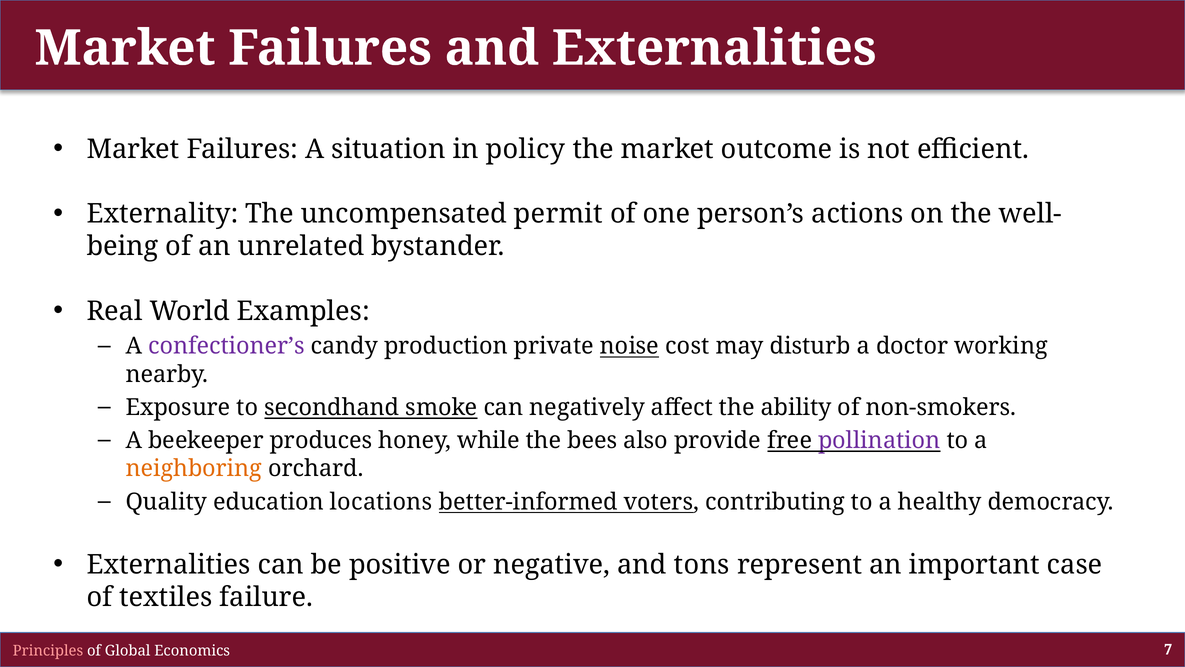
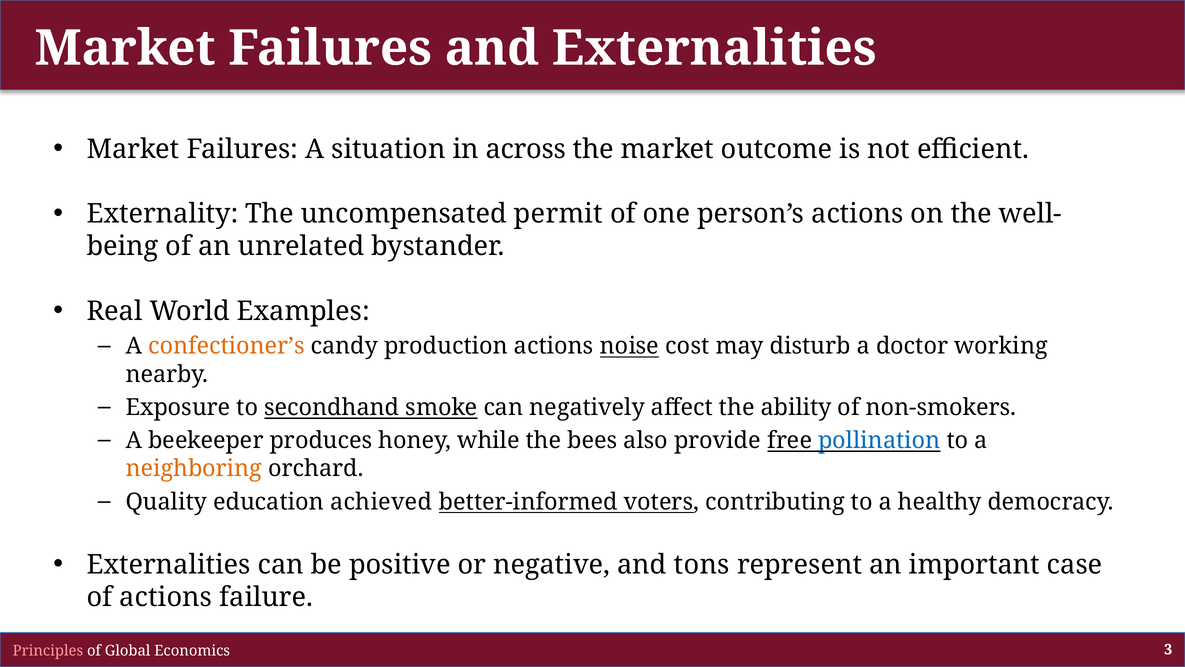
policy: policy -> across
confectioner’s colour: purple -> orange
production private: private -> actions
pollination colour: purple -> blue
locations: locations -> achieved
of textiles: textiles -> actions
7: 7 -> 3
